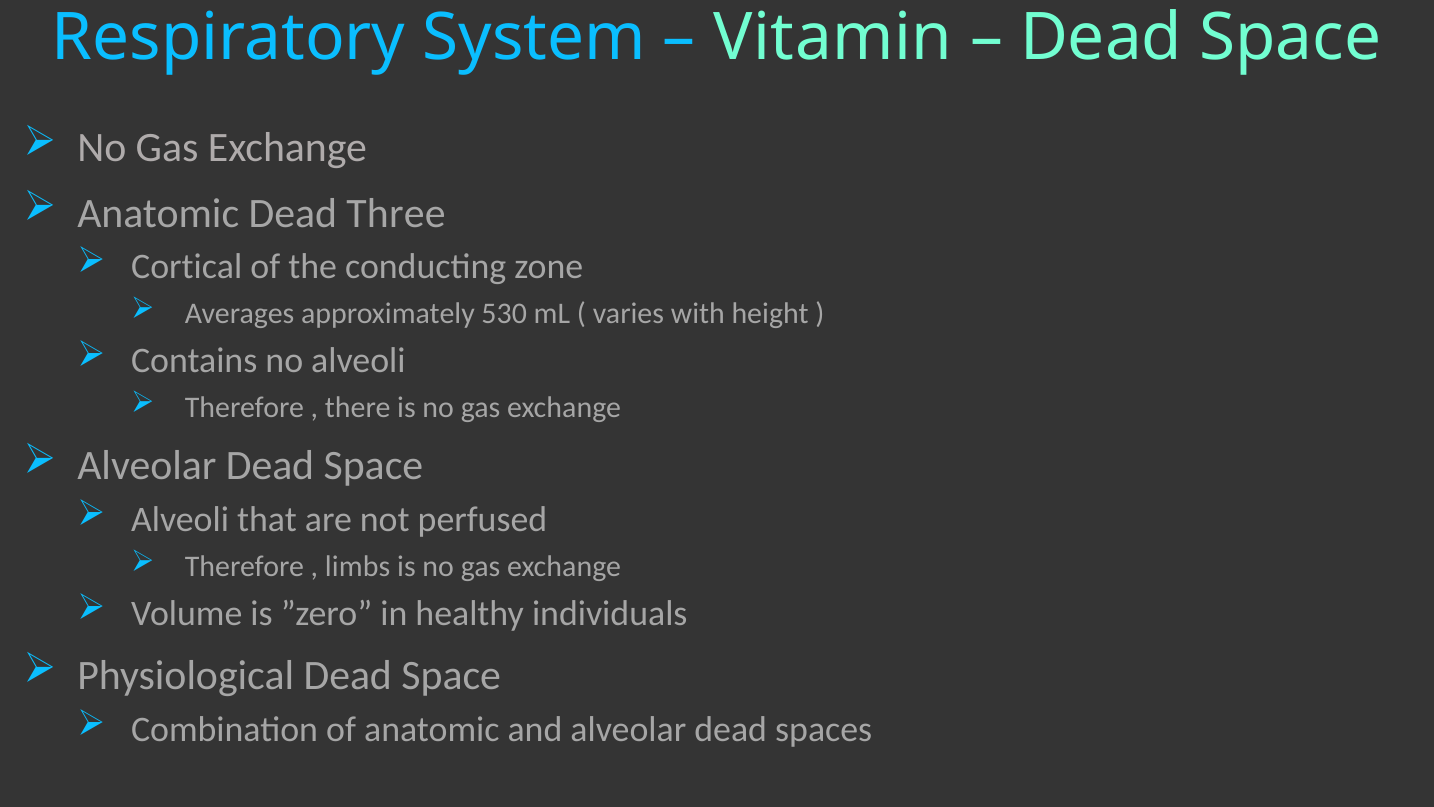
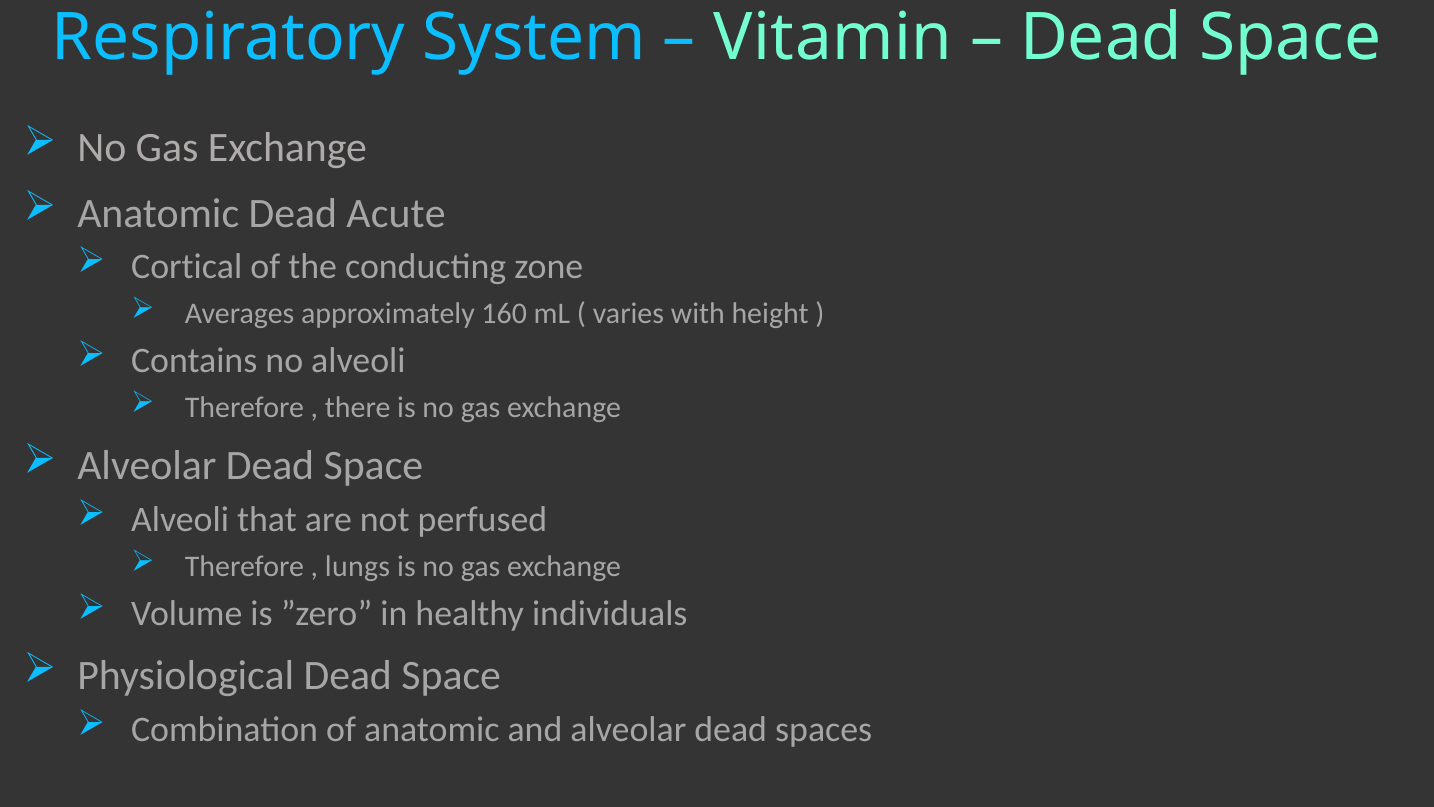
Three: Three -> Acute
530: 530 -> 160
limbs: limbs -> lungs
